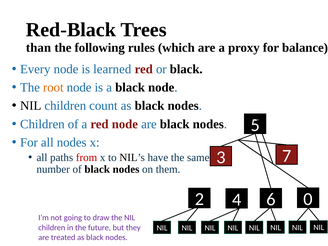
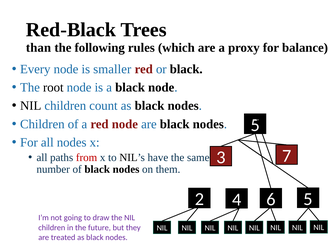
learned: learned -> smaller
root colour: orange -> black
2 0: 0 -> 5
